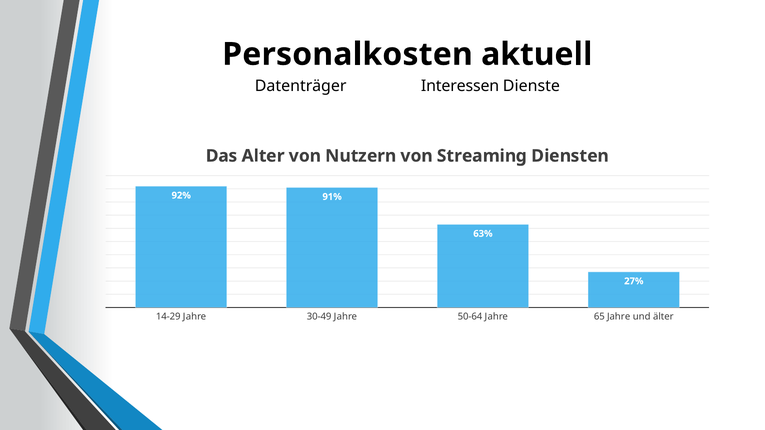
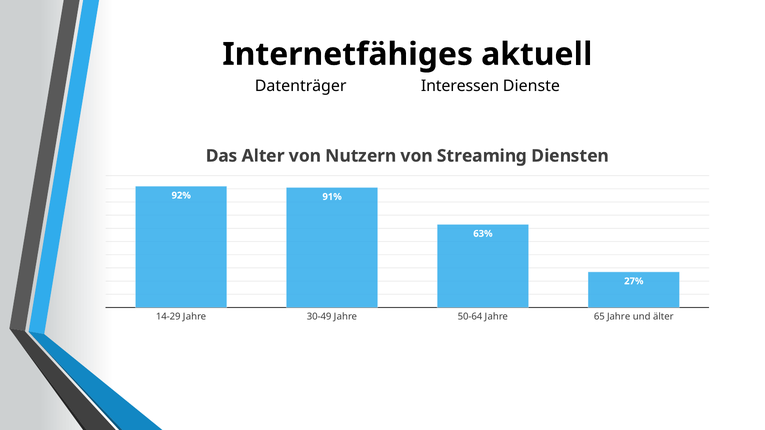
Personalkosten: Personalkosten -> Internetfähiges
